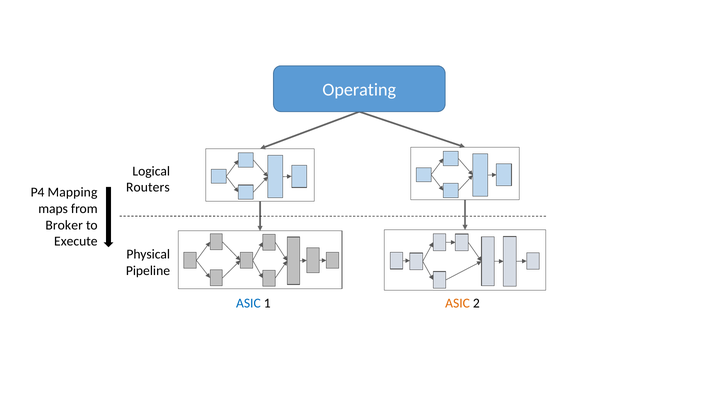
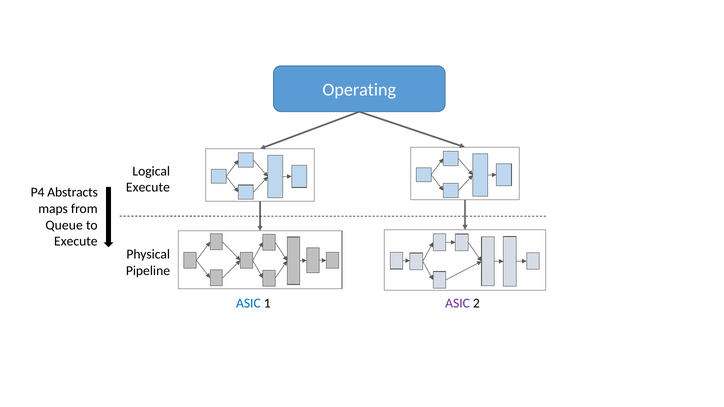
Routers at (148, 188): Routers -> Execute
Mapping: Mapping -> Abstracts
Broker: Broker -> Queue
ASIC at (458, 303) colour: orange -> purple
